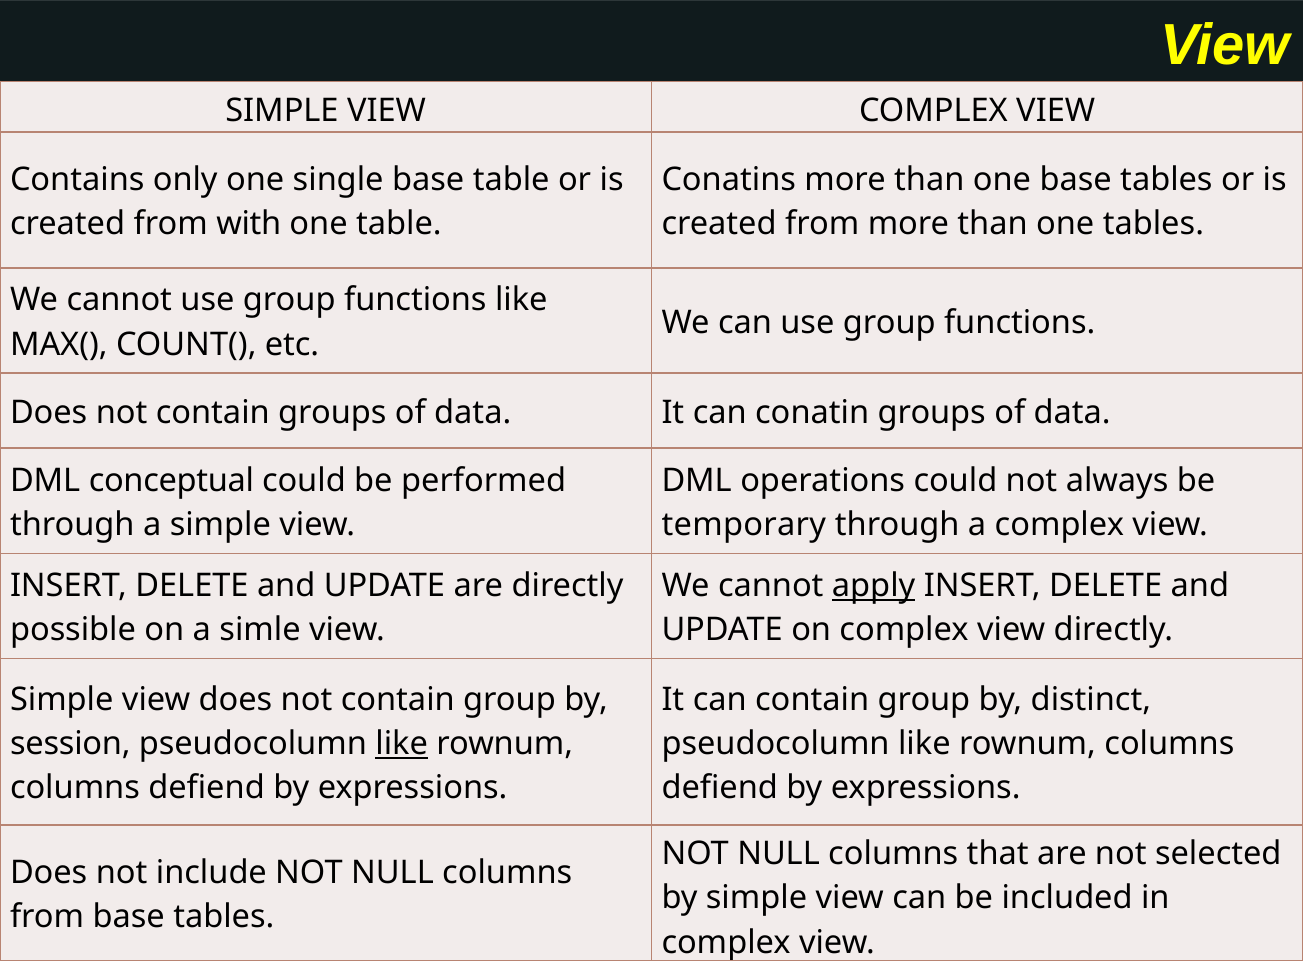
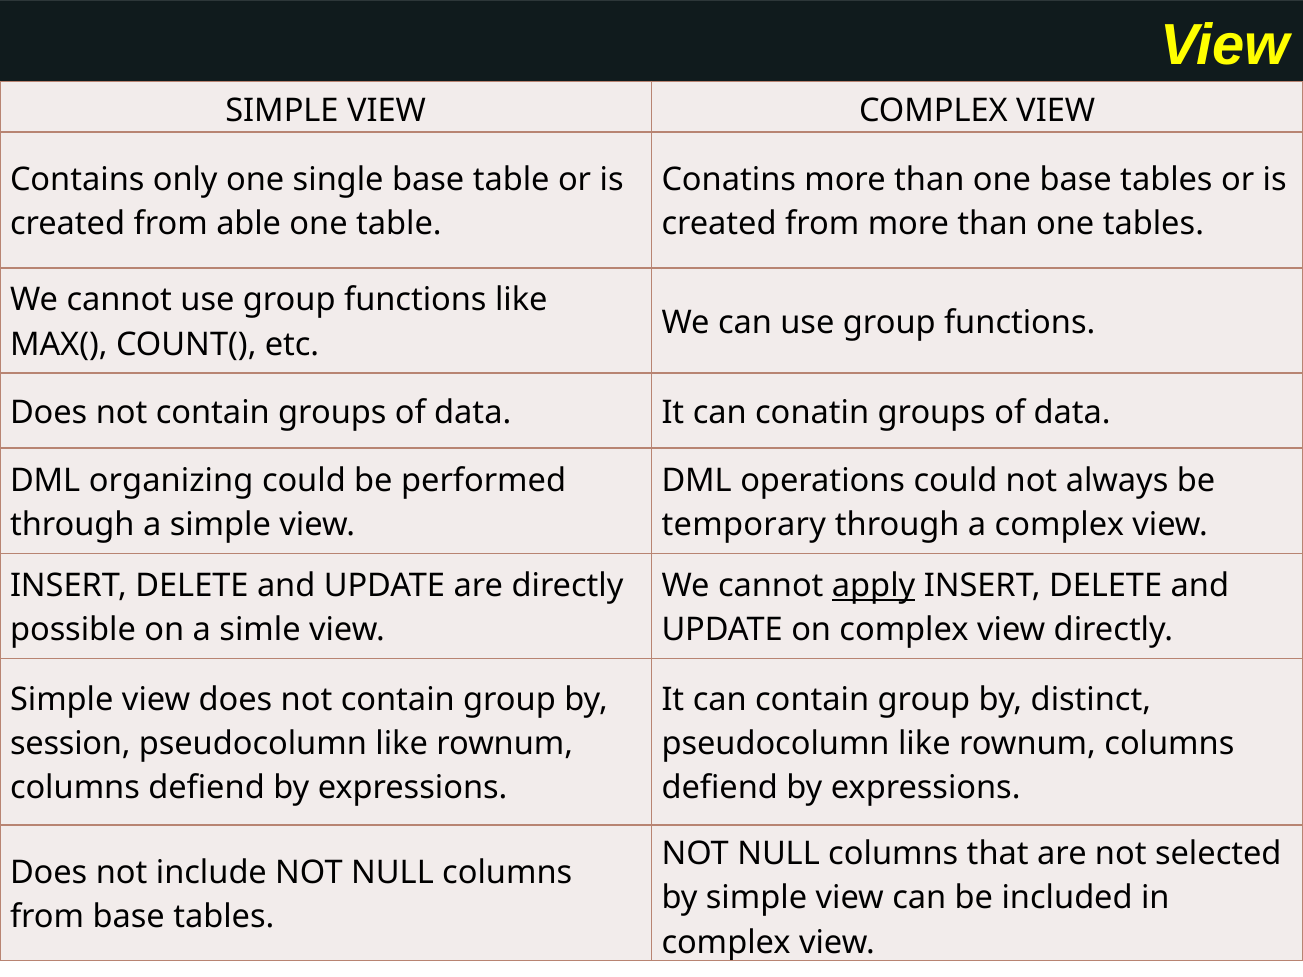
with: with -> able
conceptual: conceptual -> organizing
like at (402, 744) underline: present -> none
